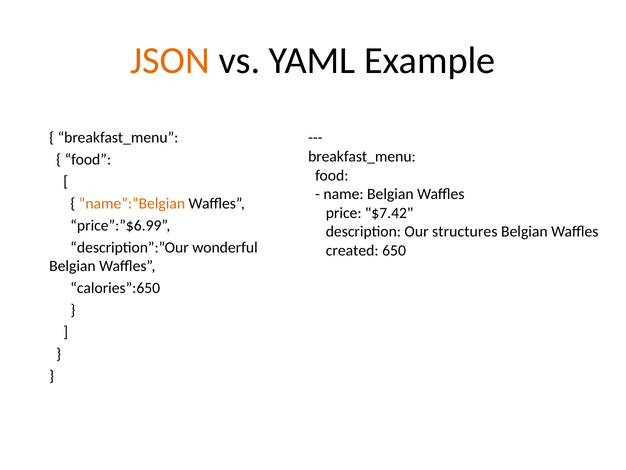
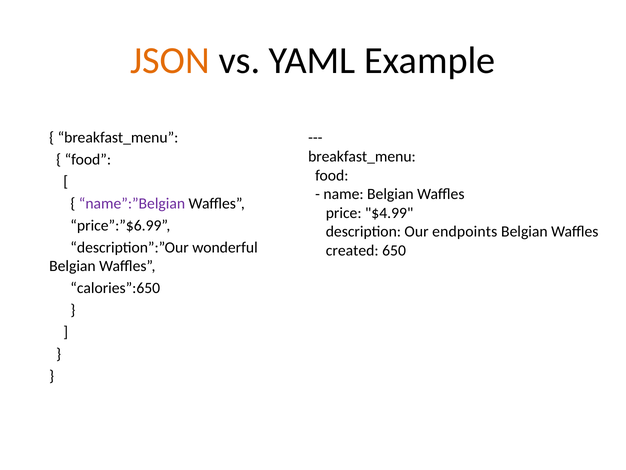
name”:”Belgian colour: orange -> purple
$7.42: $7.42 -> $4.99
structures: structures -> endpoints
